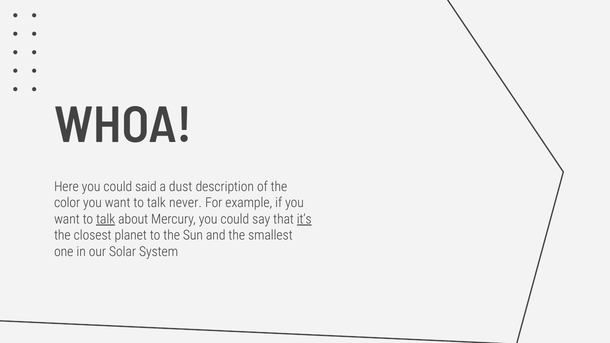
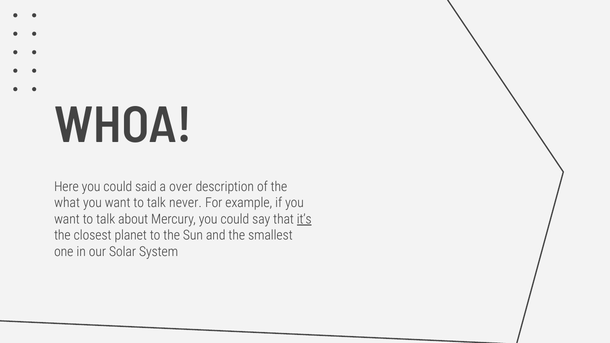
dust: dust -> over
color: color -> what
talk at (106, 219) underline: present -> none
